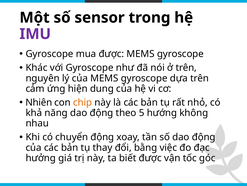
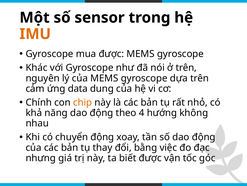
IMU colour: purple -> orange
hiện: hiện -> data
Nhiên: Nhiên -> Chính
5: 5 -> 4
hưởng: hưởng -> nhưng
